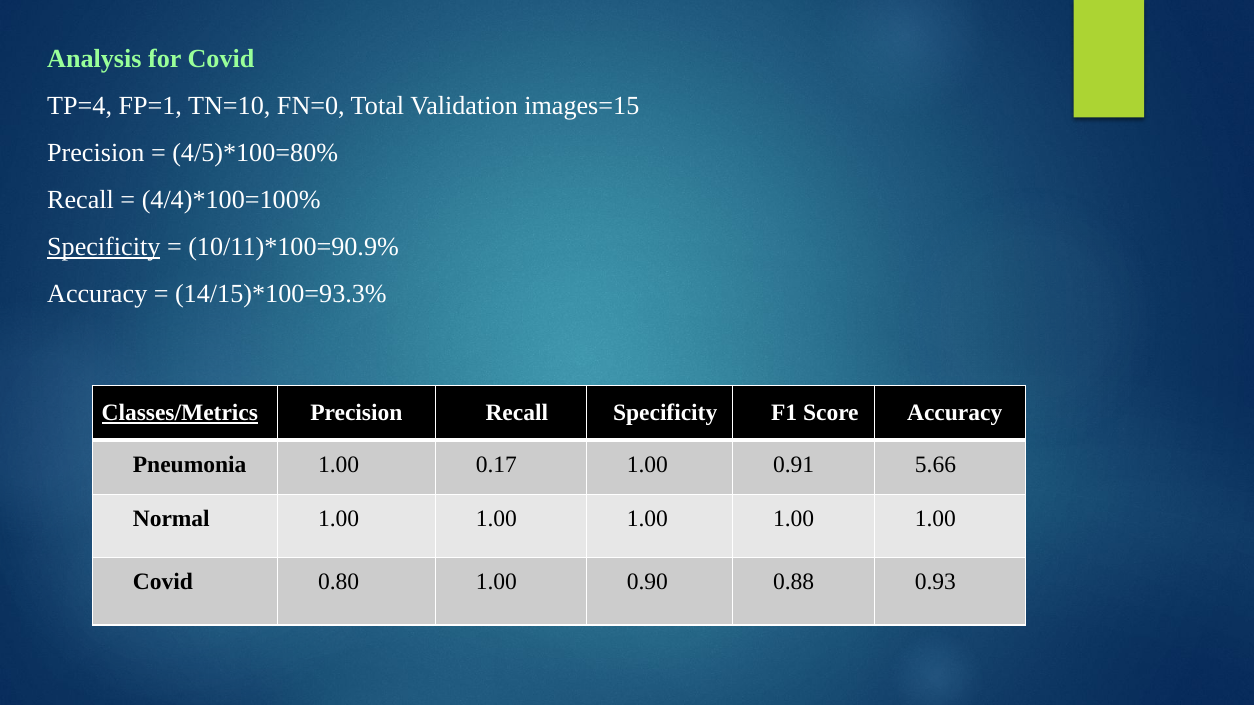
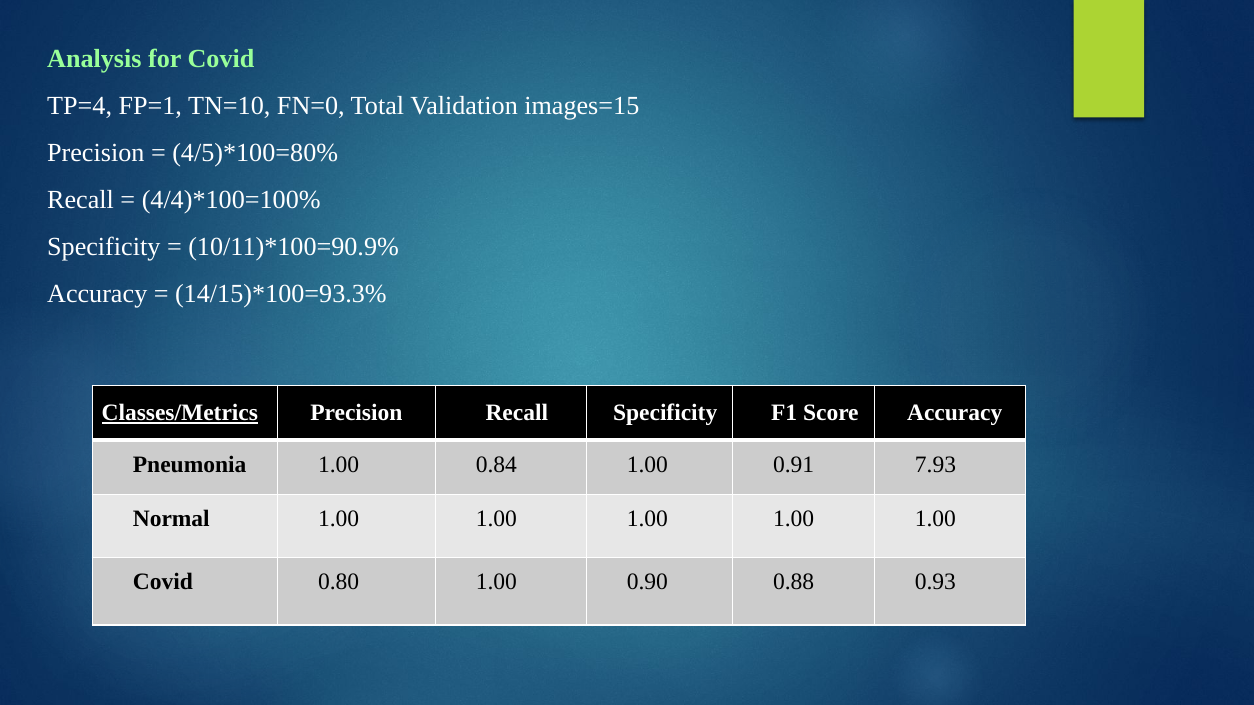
Specificity at (104, 247) underline: present -> none
0.17: 0.17 -> 0.84
5.66: 5.66 -> 7.93
